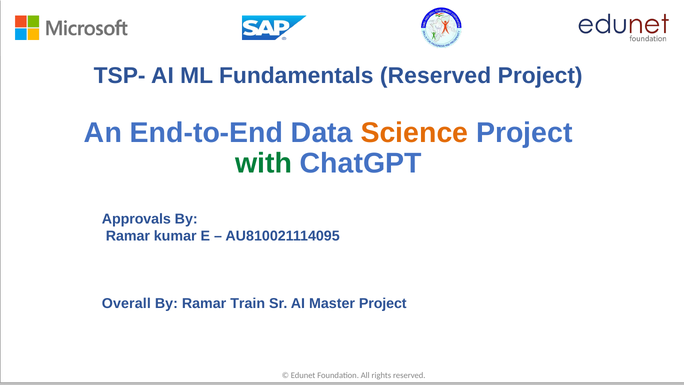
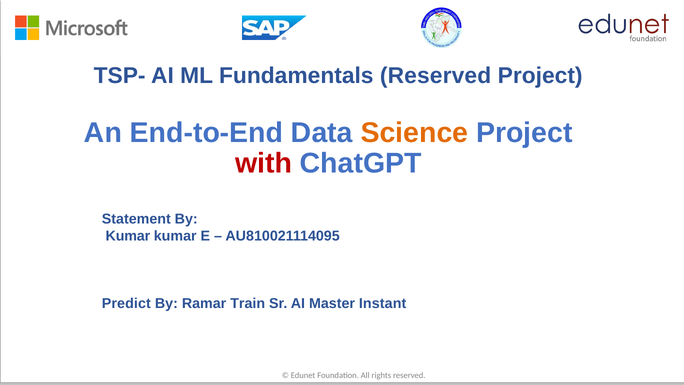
with colour: green -> red
Approvals: Approvals -> Statement
Ramar at (128, 236): Ramar -> Kumar
Overall: Overall -> Predict
Master Project: Project -> Instant
